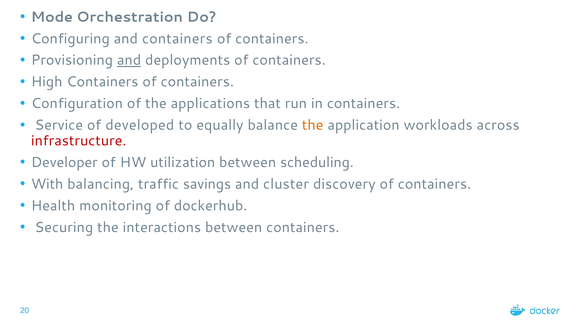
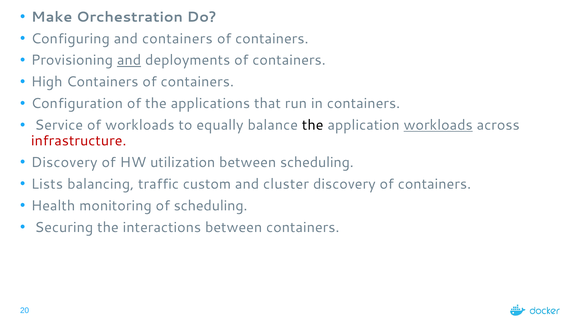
Mode: Mode -> Make
of developed: developed -> workloads
the at (313, 125) colour: orange -> black
workloads at (438, 125) underline: none -> present
Developer at (64, 162): Developer -> Discovery
With: With -> Lists
savings: savings -> custom
of dockerhub: dockerhub -> scheduling
